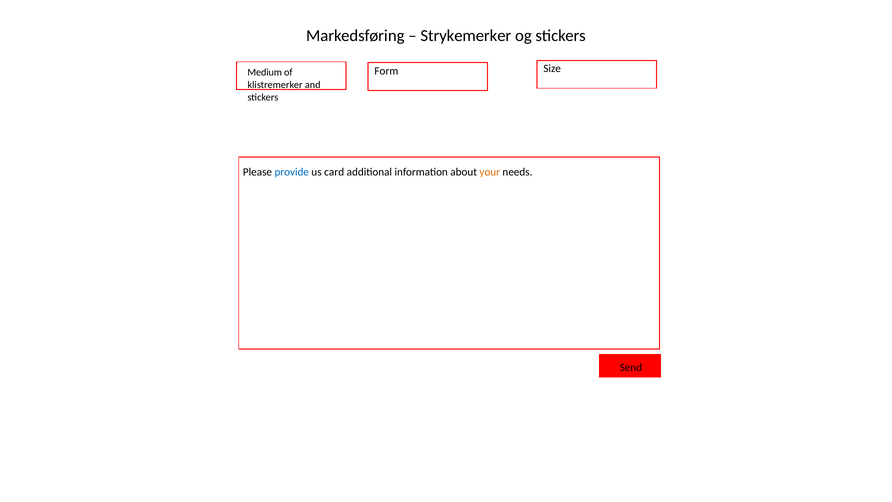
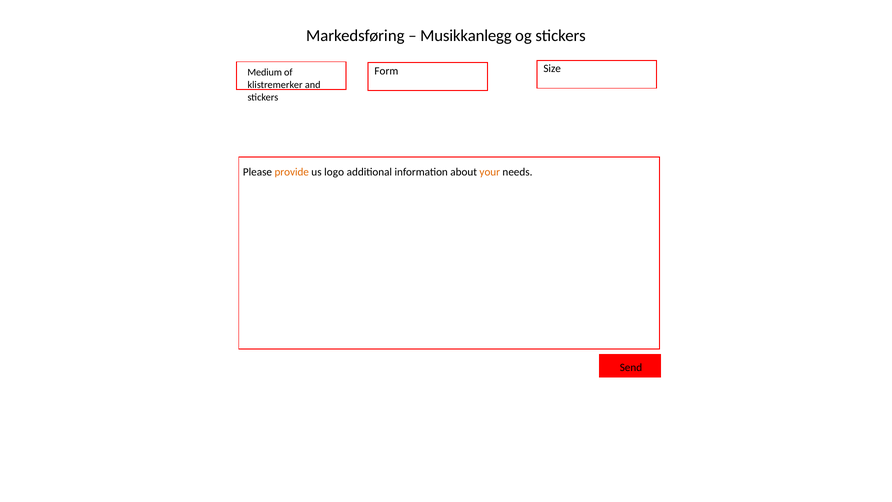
Strykemerker: Strykemerker -> Musikkanlegg
provide colour: blue -> orange
card: card -> logo
